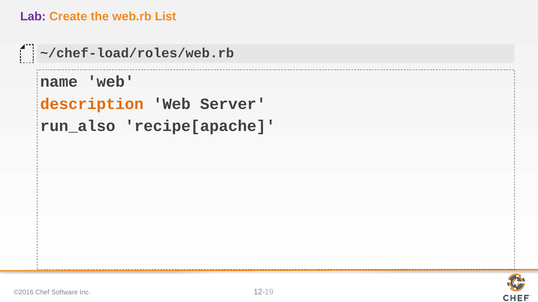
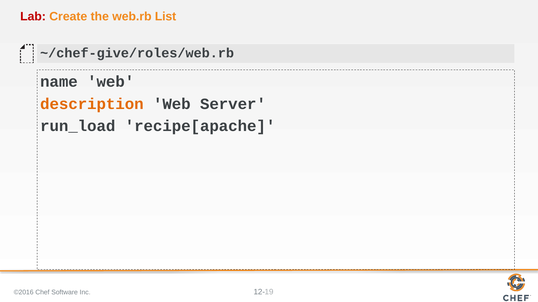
Lab colour: purple -> red
~/chef-load/roles/web.rb: ~/chef-load/roles/web.rb -> ~/chef-give/roles/web.rb
run_also: run_also -> run_load
